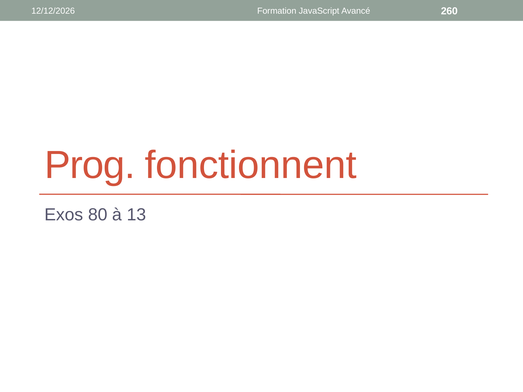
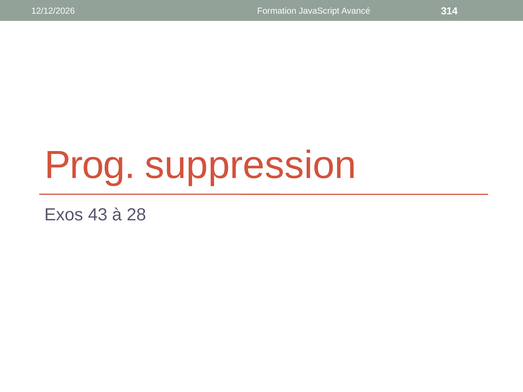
260: 260 -> 314
fonctionnent: fonctionnent -> suppression
80: 80 -> 43
13: 13 -> 28
